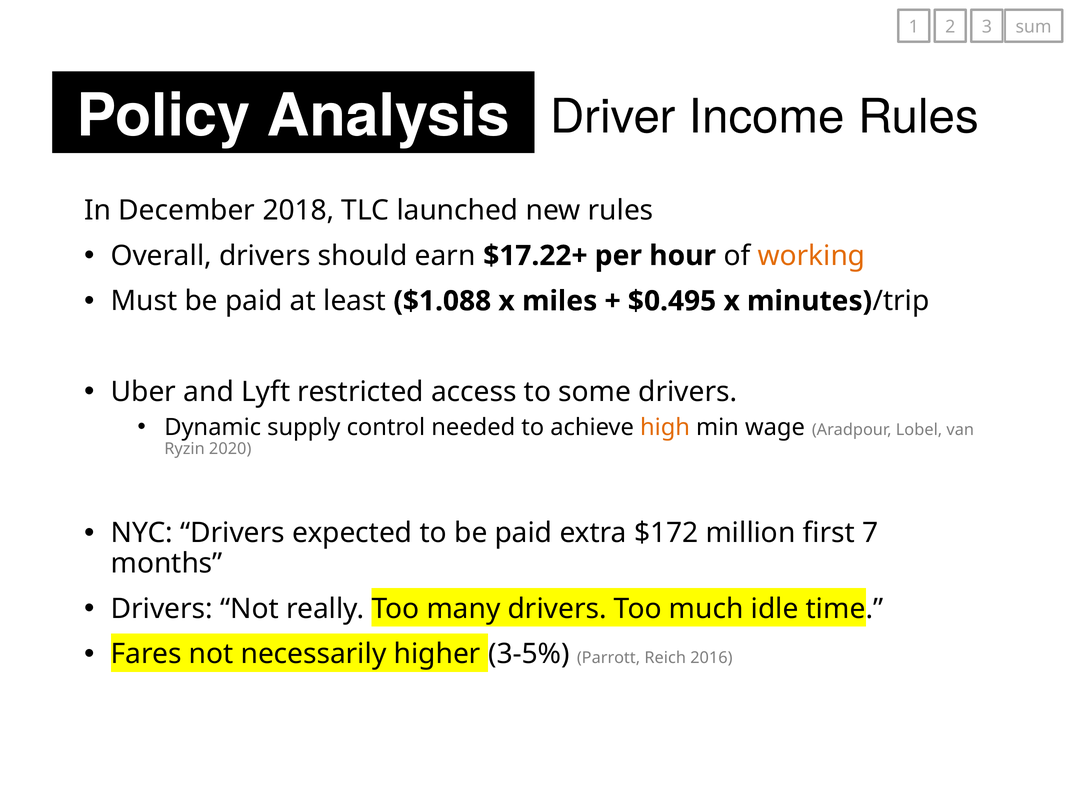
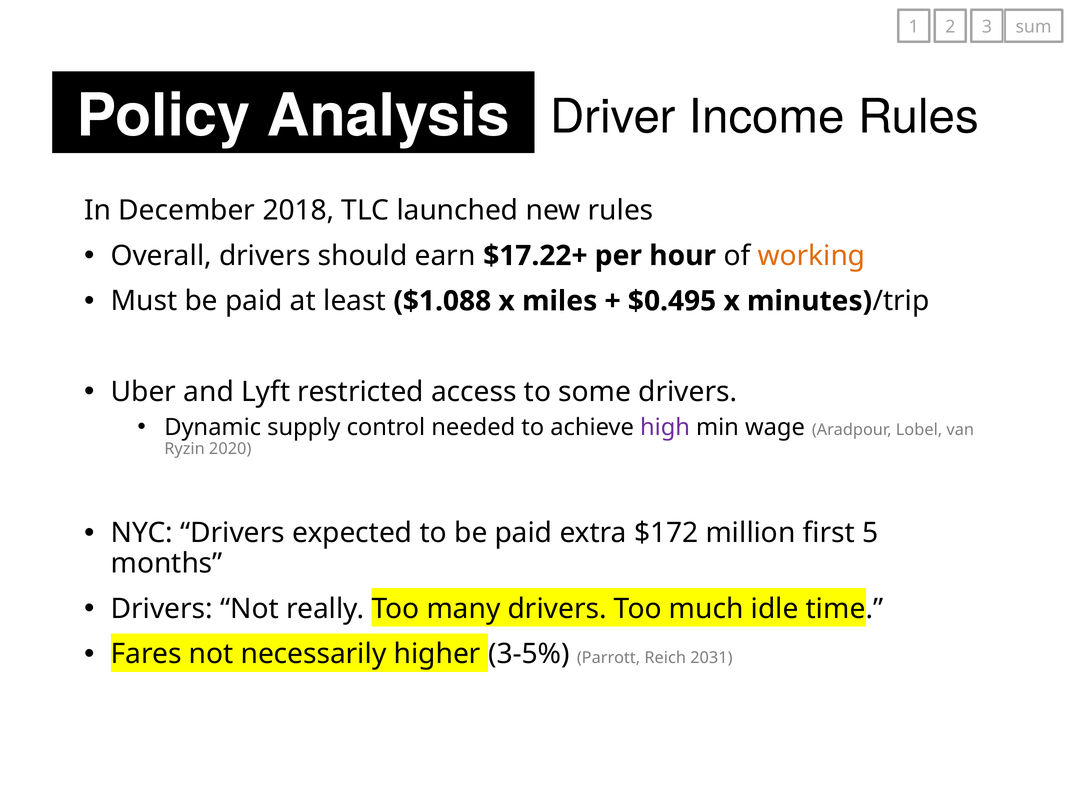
high colour: orange -> purple
7: 7 -> 5
2016: 2016 -> 2031
